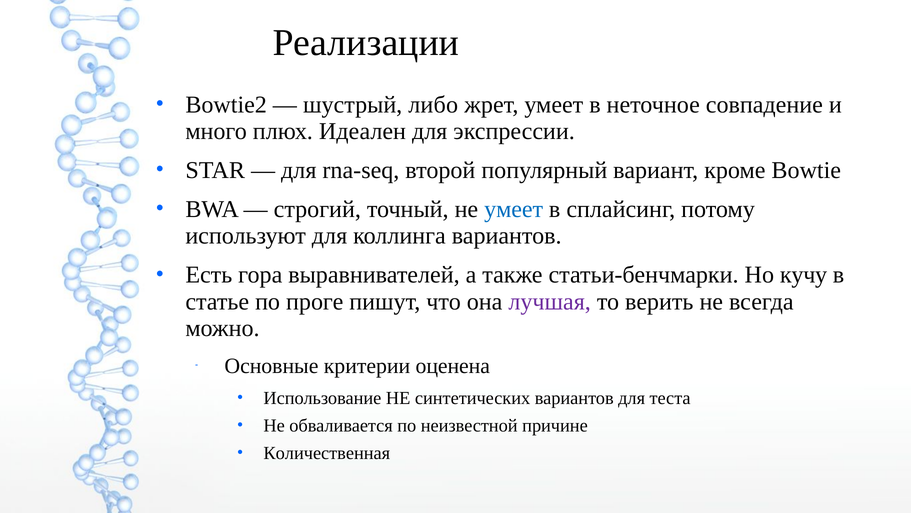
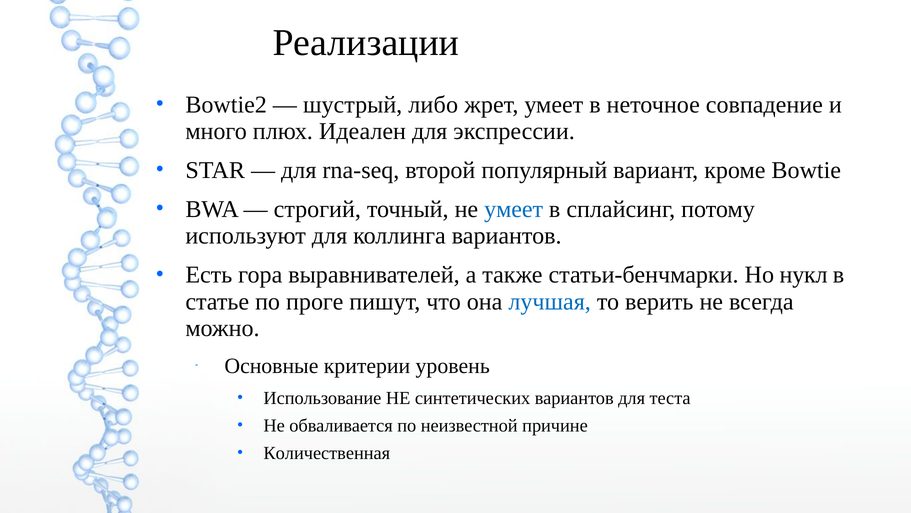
кучу: кучу -> нукл
лучшая colour: purple -> blue
оценена: оценена -> уровень
